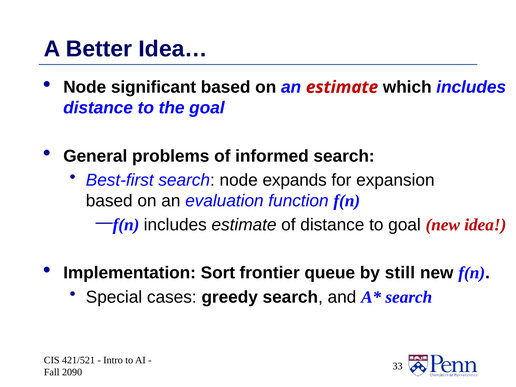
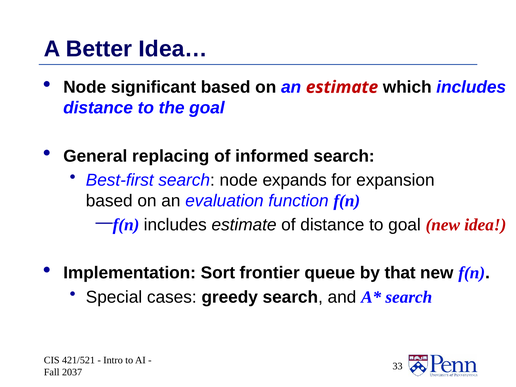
problems: problems -> replacing
still: still -> that
2090: 2090 -> 2037
